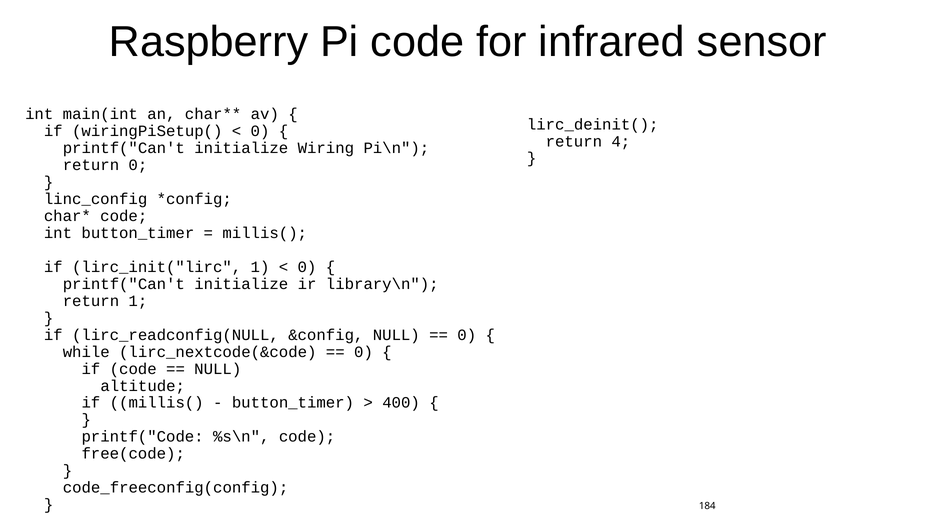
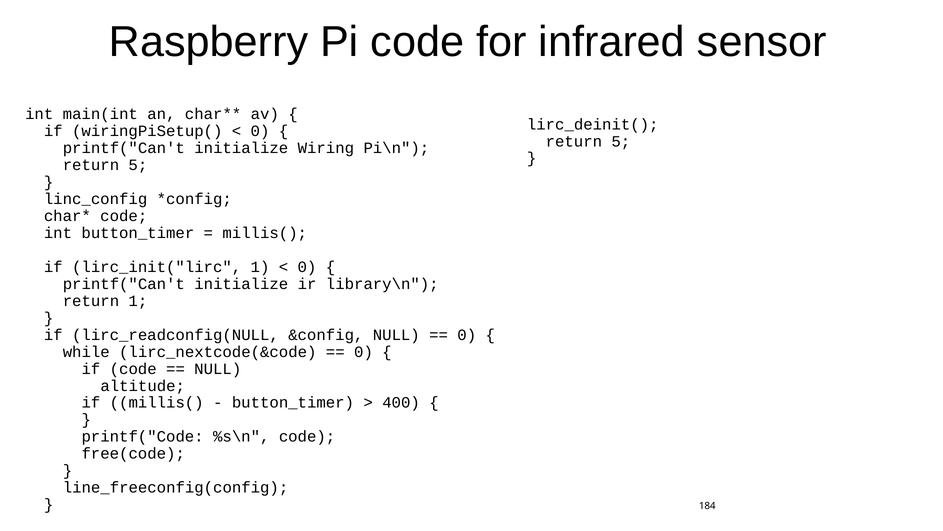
4 at (621, 141): 4 -> 5
0 at (138, 165): 0 -> 5
code_freeconfig(config: code_freeconfig(config -> line_freeconfig(config
